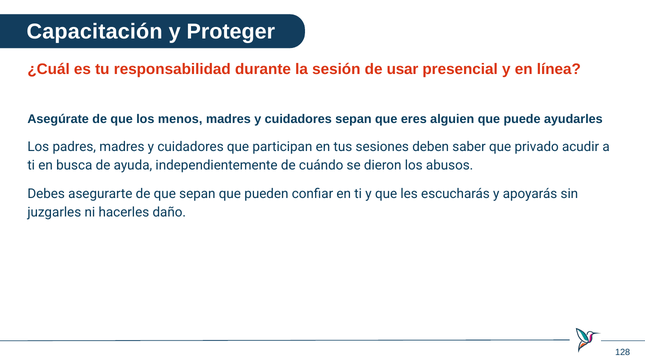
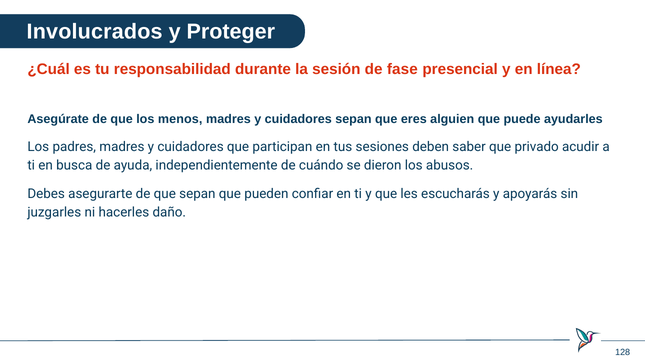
Capacitación: Capacitación -> Involucrados
usar: usar -> fase
